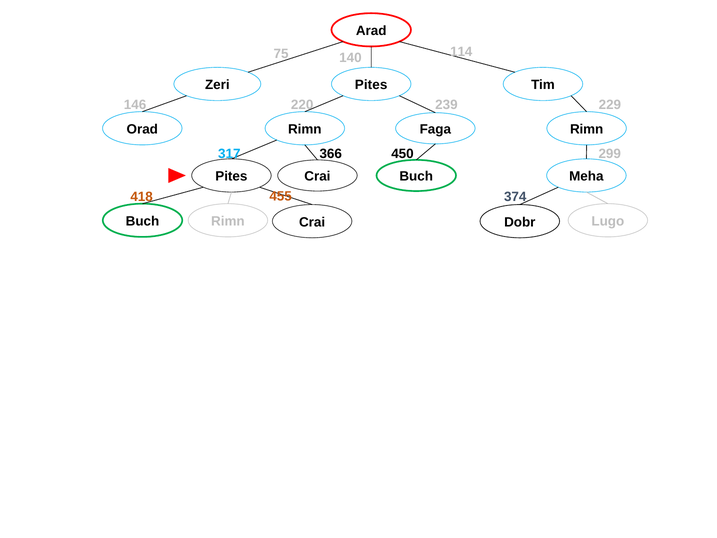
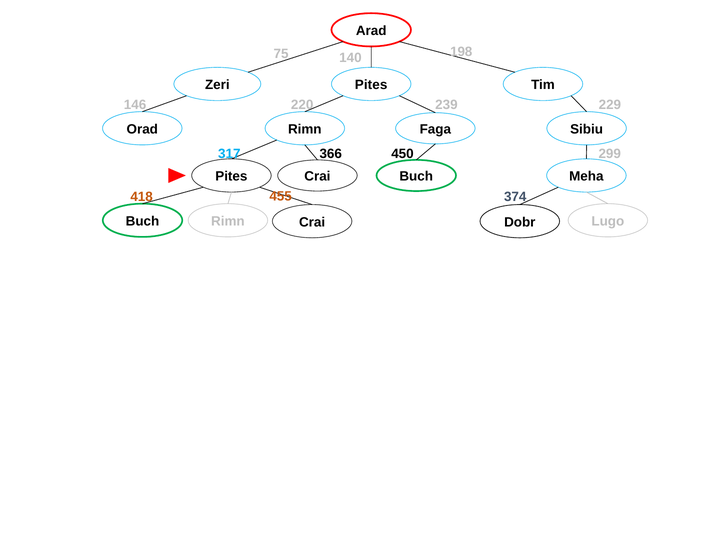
114: 114 -> 198
Rimn at (587, 129): Rimn -> Sibiu
